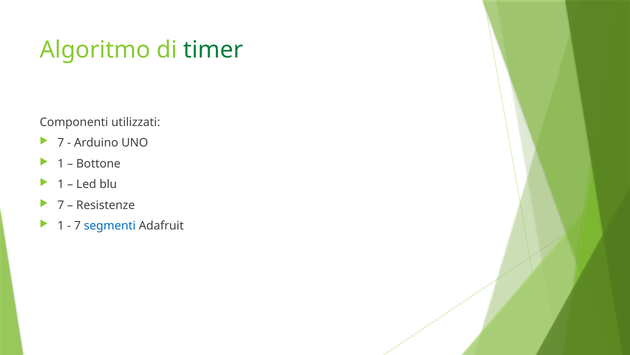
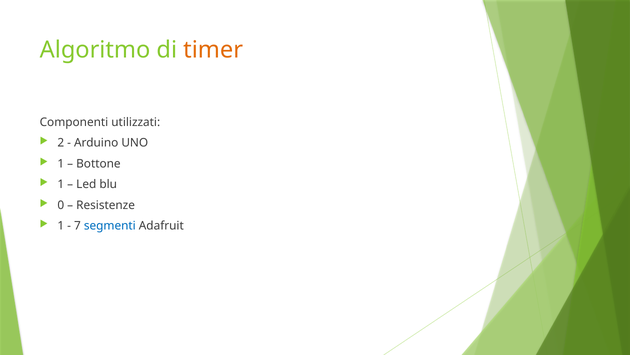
timer colour: green -> orange
7 at (61, 143): 7 -> 2
7 at (61, 205): 7 -> 0
